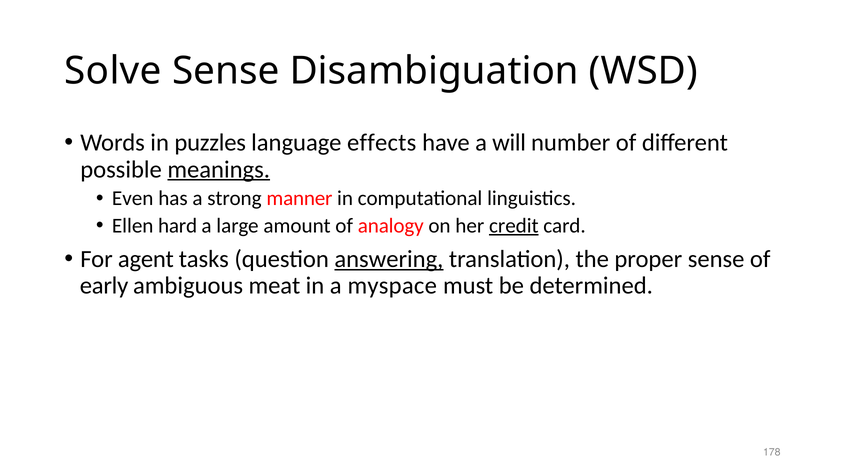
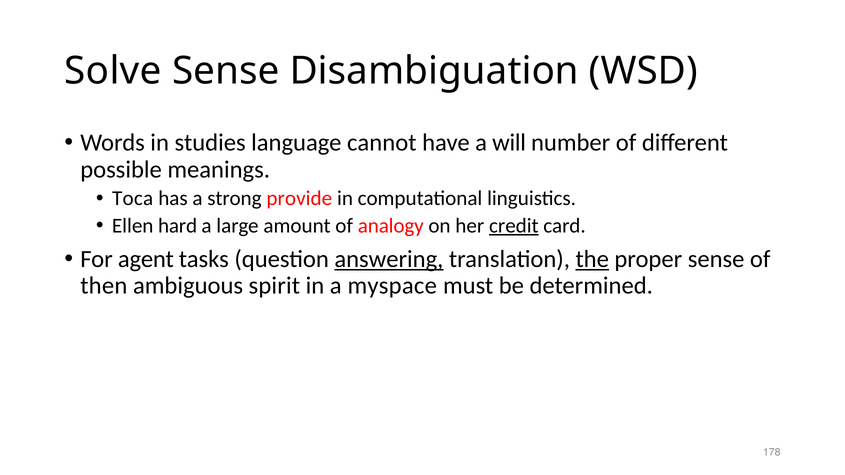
puzzles: puzzles -> studies
effects: effects -> cannot
meanings underline: present -> none
Even: Even -> Toca
manner: manner -> provide
the underline: none -> present
early: early -> then
meat: meat -> spirit
